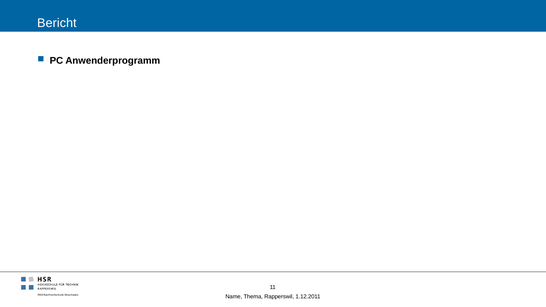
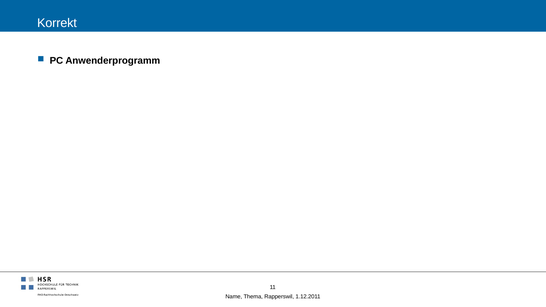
Bericht: Bericht -> Korrekt
